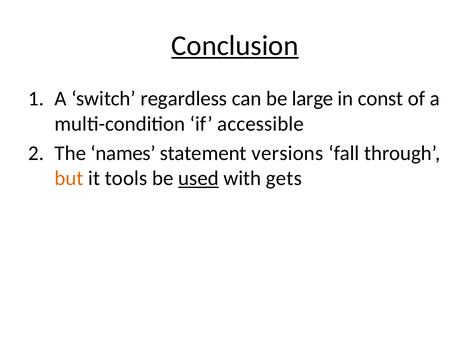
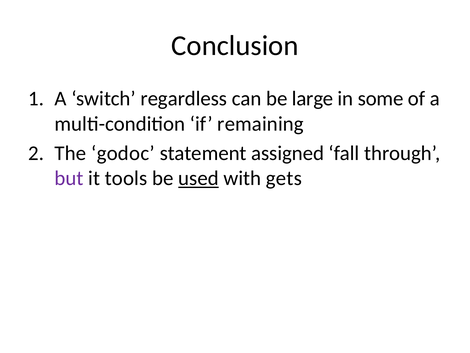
Conclusion underline: present -> none
const: const -> some
accessible: accessible -> remaining
names: names -> godoc
versions: versions -> assigned
but colour: orange -> purple
